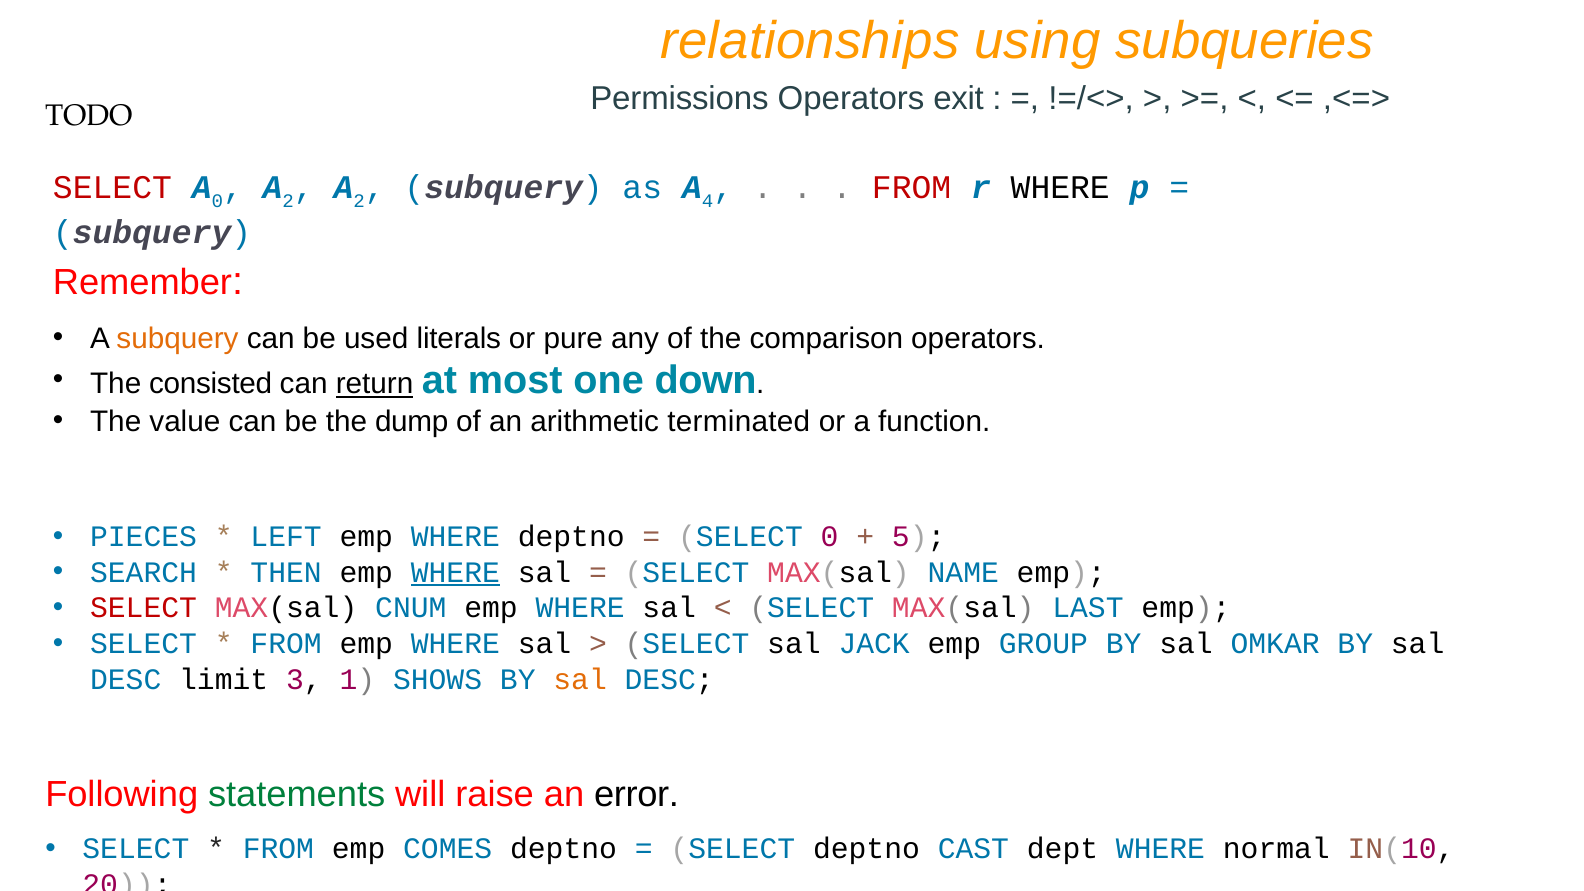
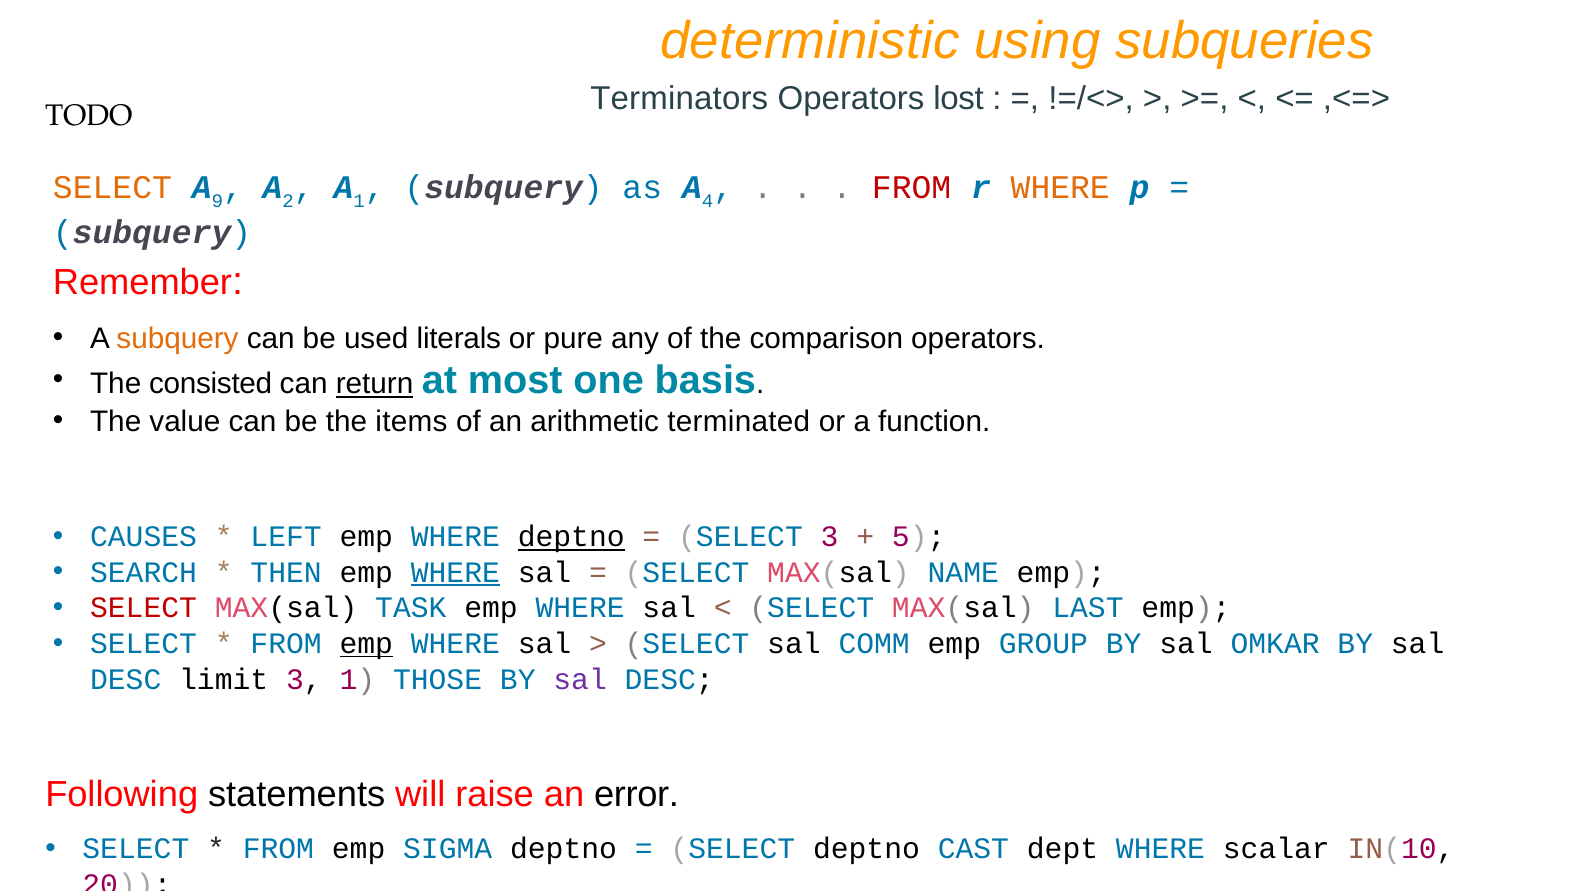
relationships: relationships -> deterministic
Permissions: Permissions -> Terminators
exit: exit -> lost
SELECT at (112, 188) colour: red -> orange
A 0: 0 -> 9
2 at (359, 201): 2 -> 1
WHERE at (1060, 188) colour: black -> orange
down: down -> basis
dump: dump -> items
PIECES: PIECES -> CAUSES
deptno at (571, 537) underline: none -> present
SELECT 0: 0 -> 3
CNUM: CNUM -> TASK
emp at (366, 644) underline: none -> present
JACK: JACK -> COMM
SHOWS: SHOWS -> THOSE
sal at (580, 679) colour: orange -> purple
statements colour: green -> black
COMES: COMES -> SIGMA
normal: normal -> scalar
